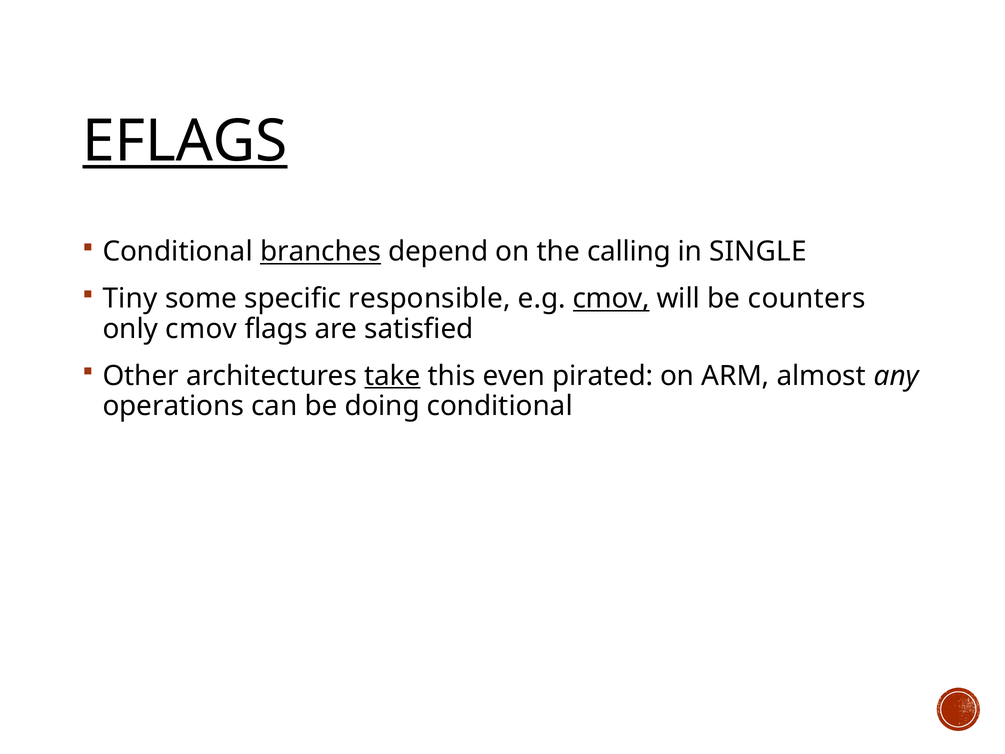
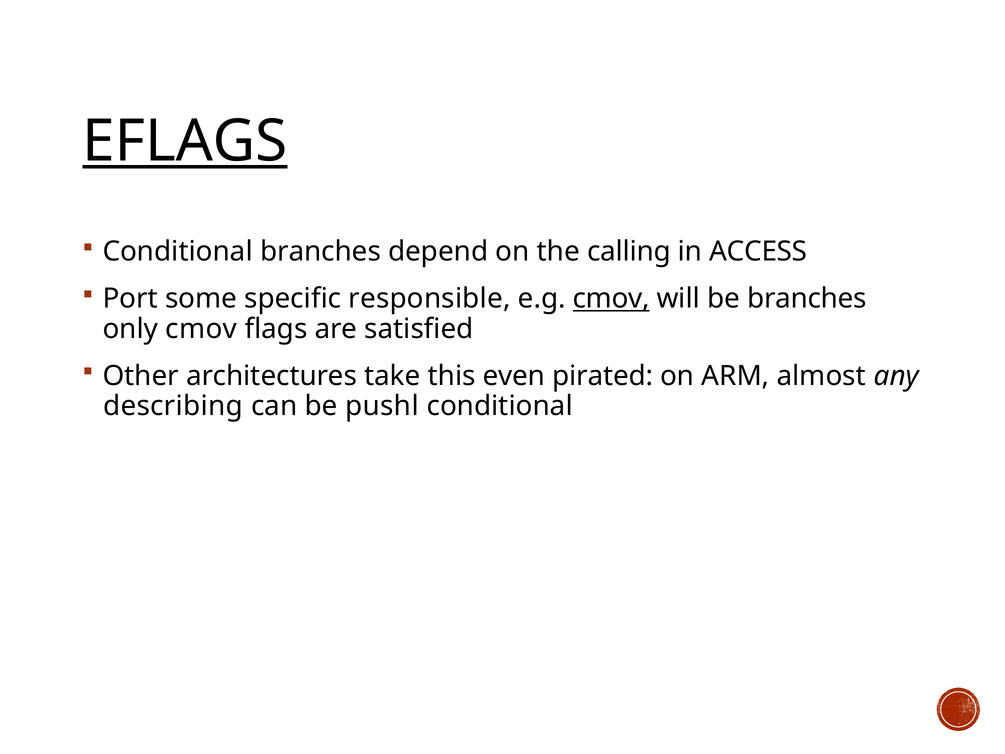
branches at (320, 252) underline: present -> none
SINGLE: SINGLE -> ACCESS
Tiny: Tiny -> Port
be counters: counters -> branches
take underline: present -> none
operations: operations -> describing
doing: doing -> pushl
